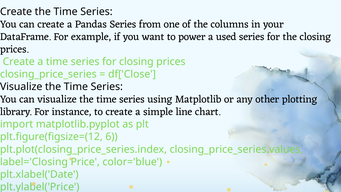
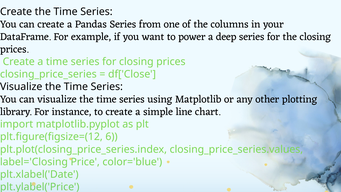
used: used -> deep
